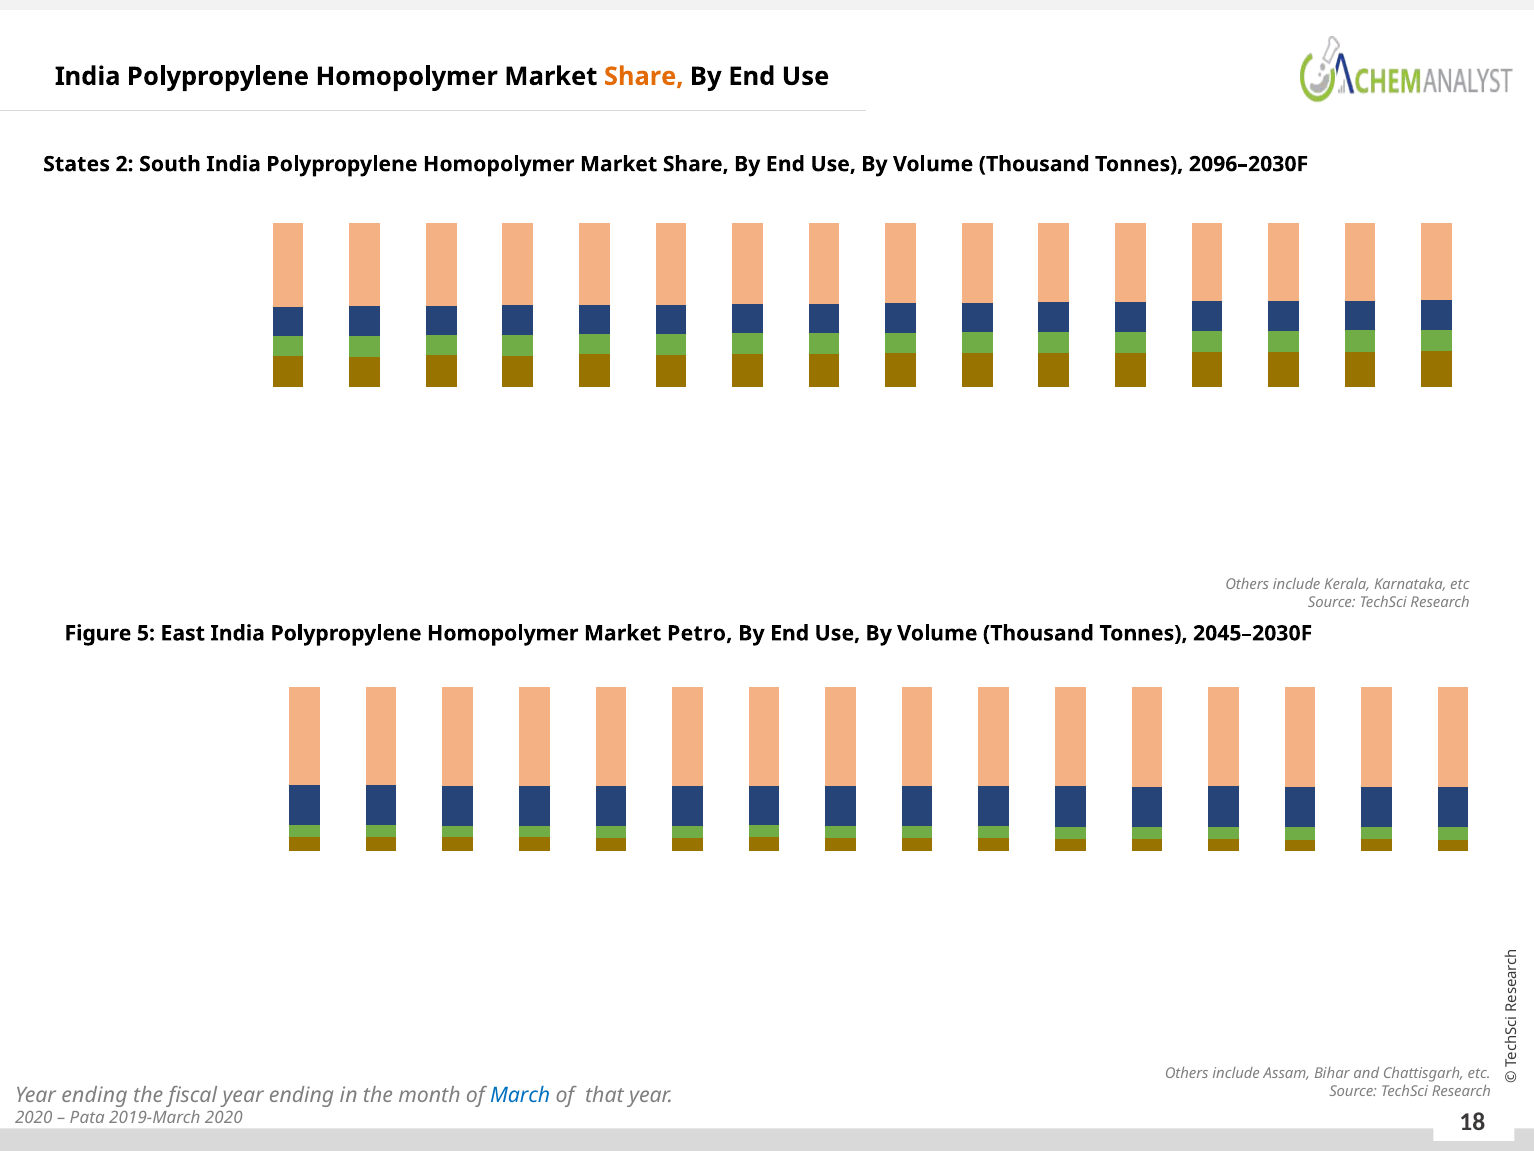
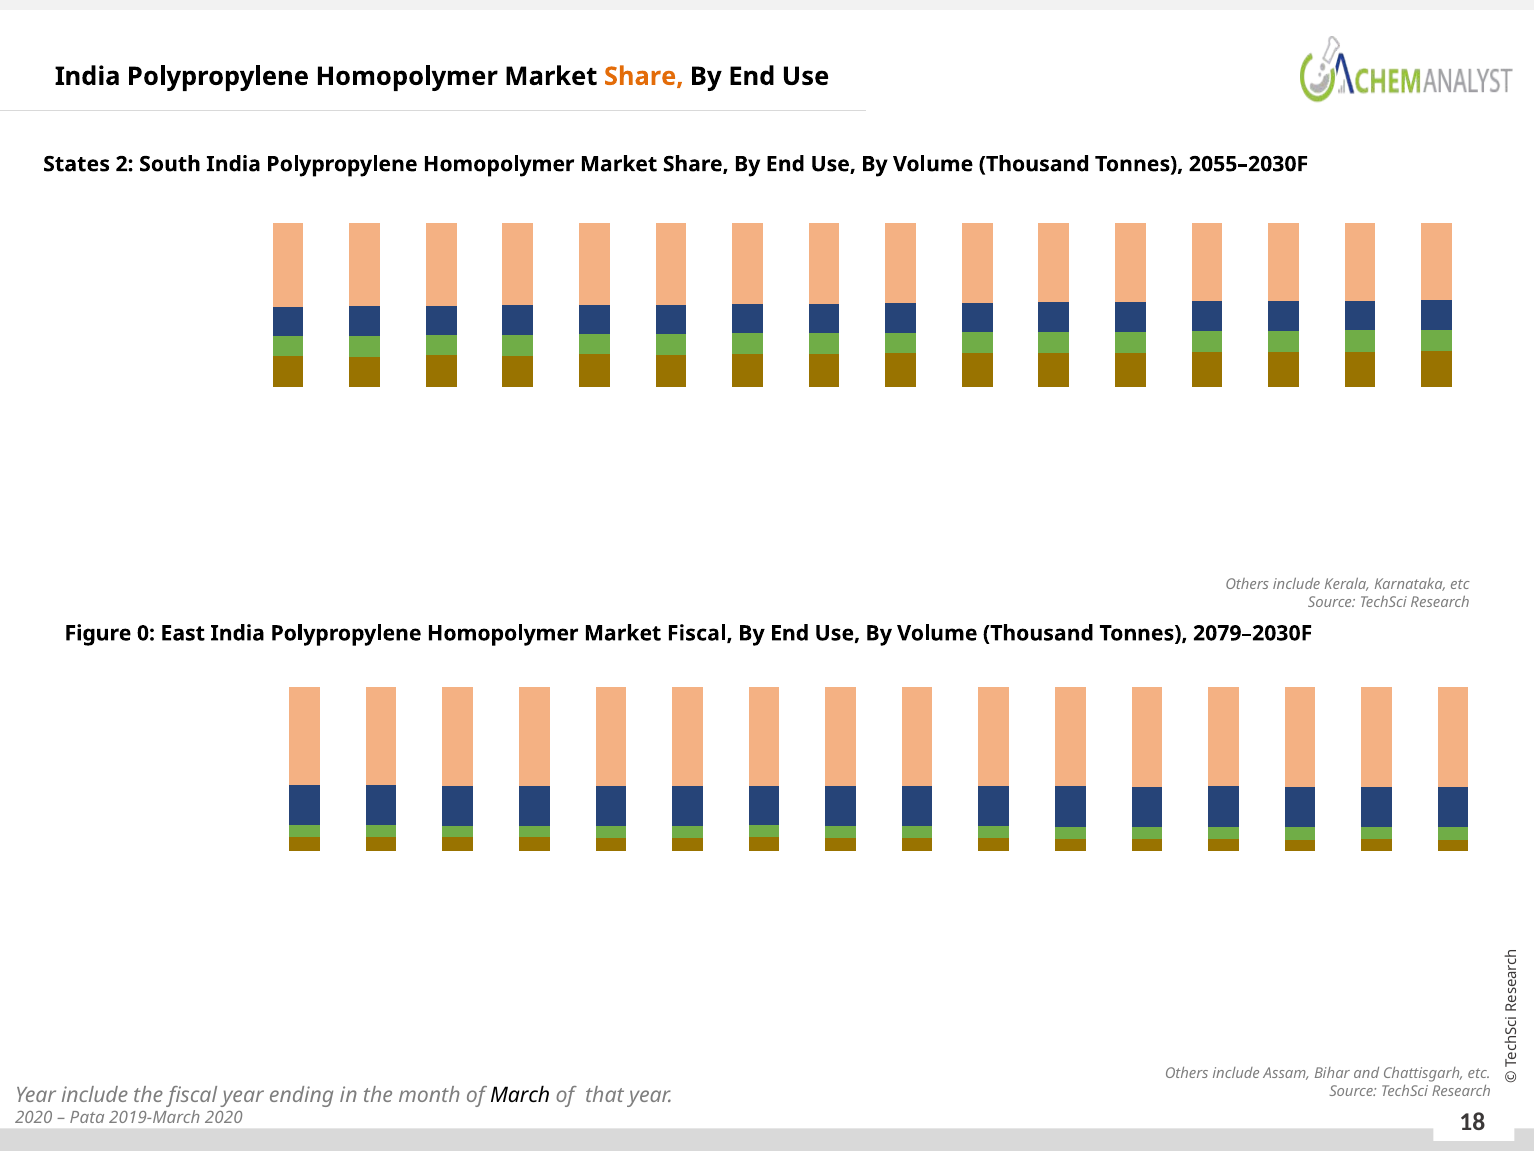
2096–2030F: 2096–2030F -> 2055–2030F
5: 5 -> 0
Market Petro: Petro -> Fiscal
2045–2030F: 2045–2030F -> 2079–2030F
ending at (95, 1095): ending -> include
March colour: blue -> black
